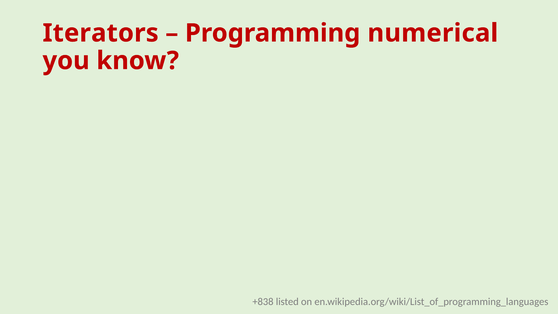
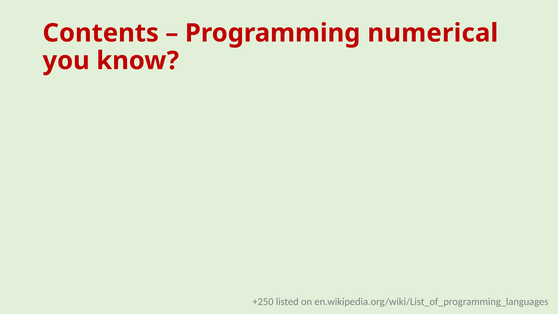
Iterators: Iterators -> Contents
+838: +838 -> +250
